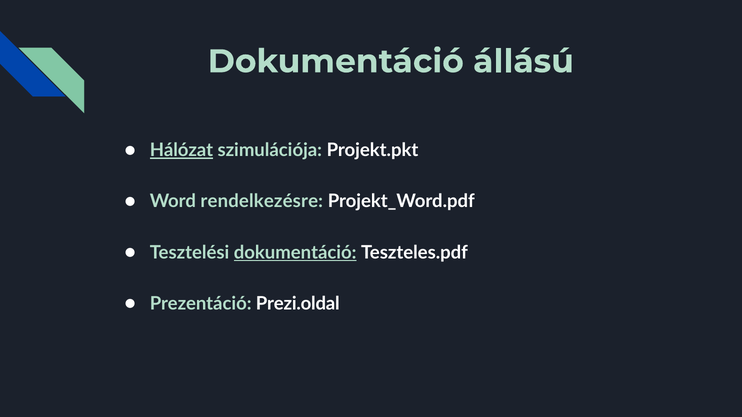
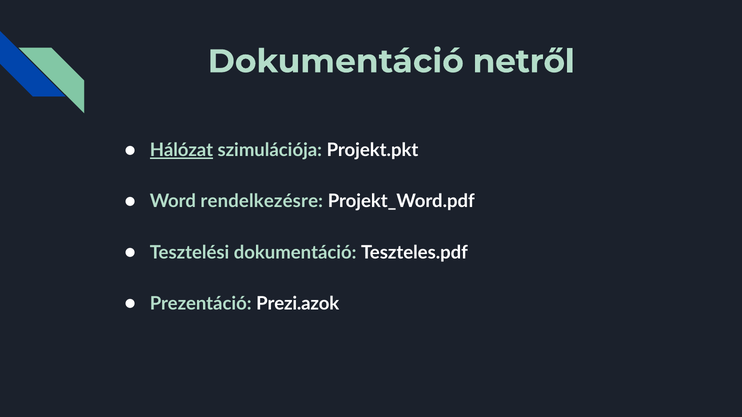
állású: állású -> netről
dokumentáció at (295, 253) underline: present -> none
Prezi.oldal: Prezi.oldal -> Prezi.azok
